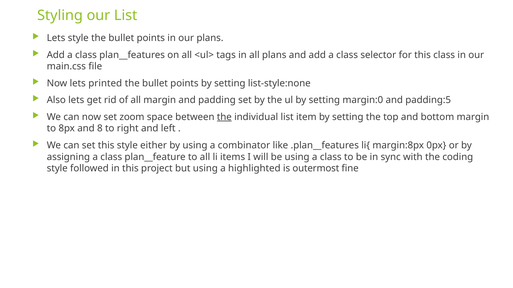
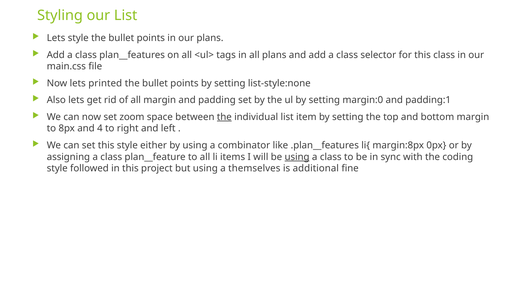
padding:5: padding:5 -> padding:1
8: 8 -> 4
using at (297, 157) underline: none -> present
highlighted: highlighted -> themselves
outermost: outermost -> additional
